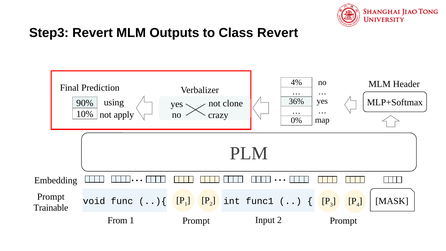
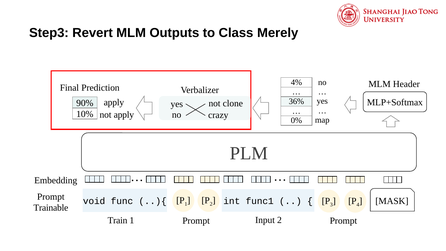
Class Revert: Revert -> Merely
using at (114, 102): using -> apply
From: From -> Train
